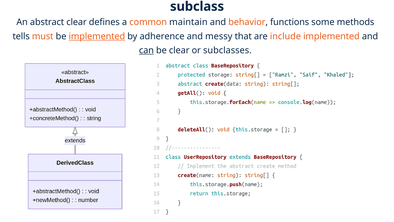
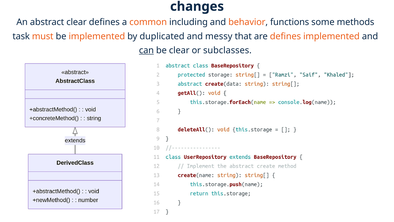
subclass: subclass -> changes
maintain: maintain -> including
tells: tells -> task
implemented at (97, 36) underline: present -> none
adherence: adherence -> duplicated
are include: include -> defines
